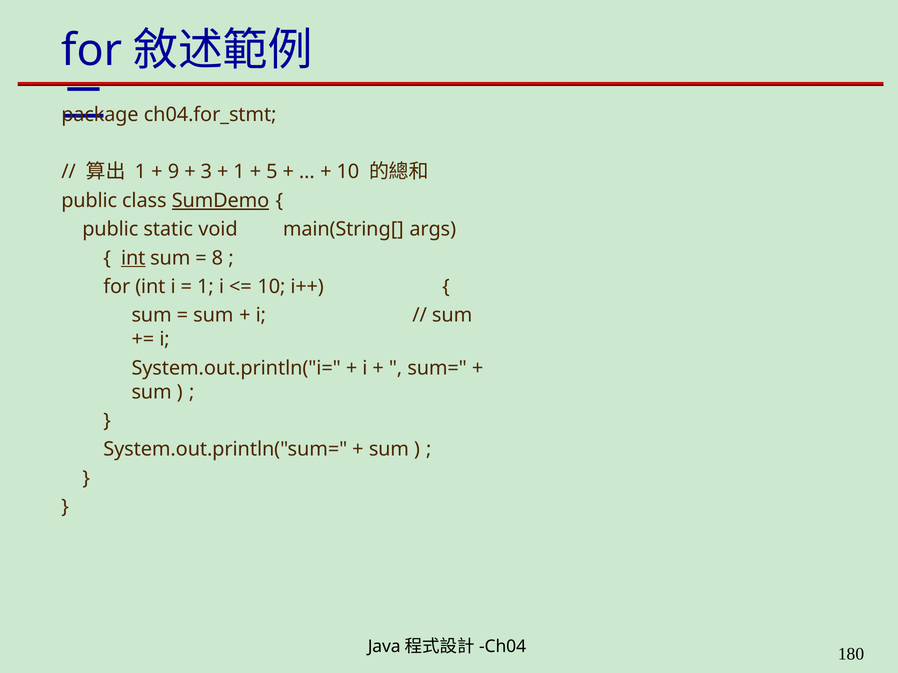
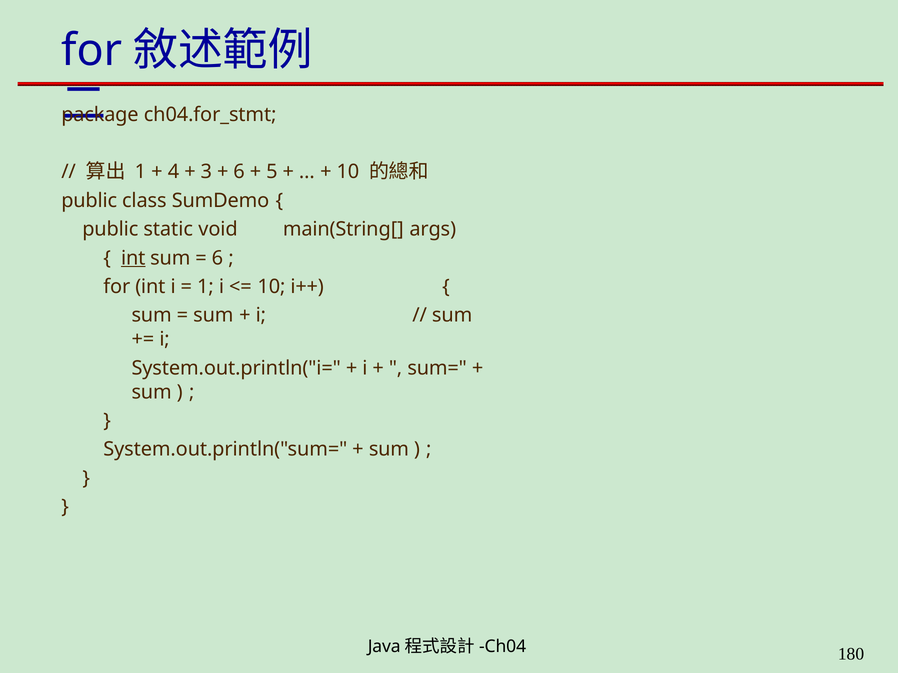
9: 9 -> 4
1 at (239, 172): 1 -> 6
SumDemo underline: present -> none
8 at (217, 258): 8 -> 6
